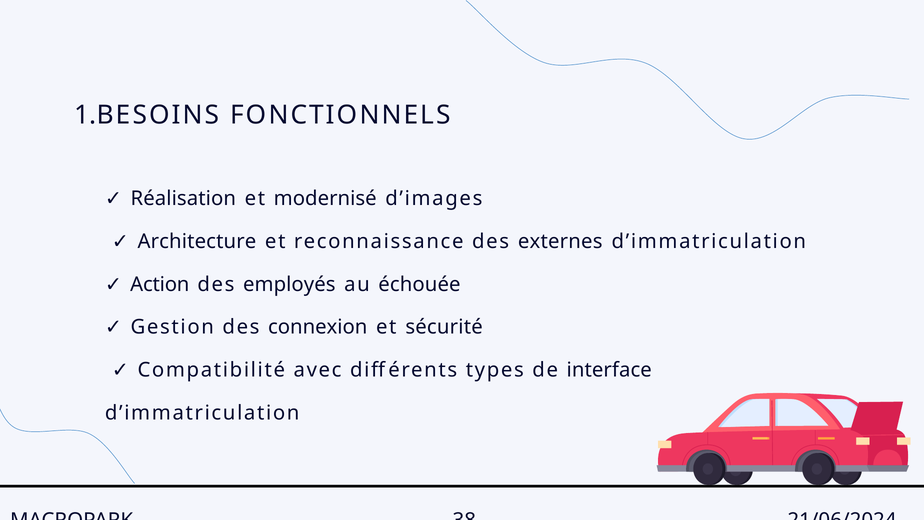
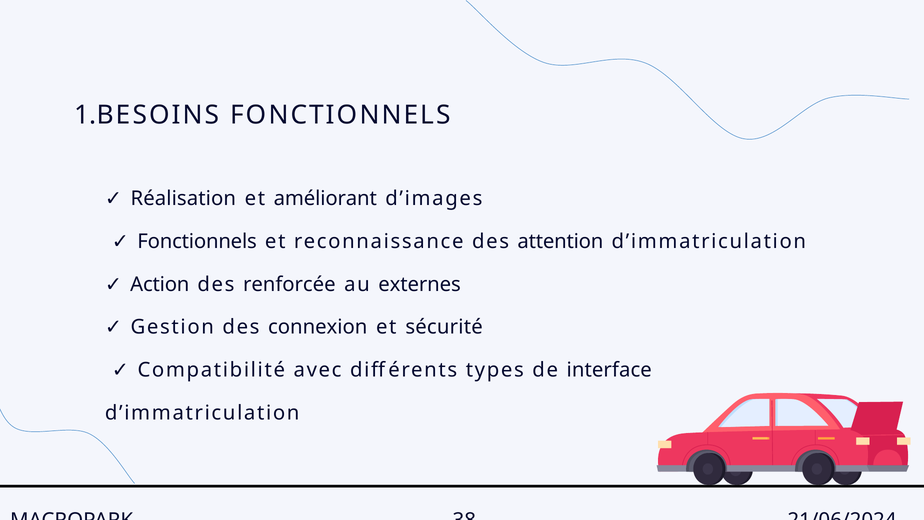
modernisé: modernisé -> améliorant
Architecture at (197, 241): Architecture -> Fonctionnels
externes: externes -> attention
employés: employés -> renforcée
échouée: échouée -> externes
